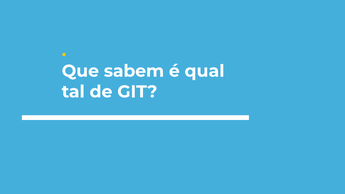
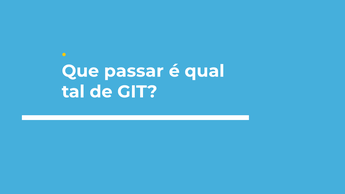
sabem: sabem -> passar
